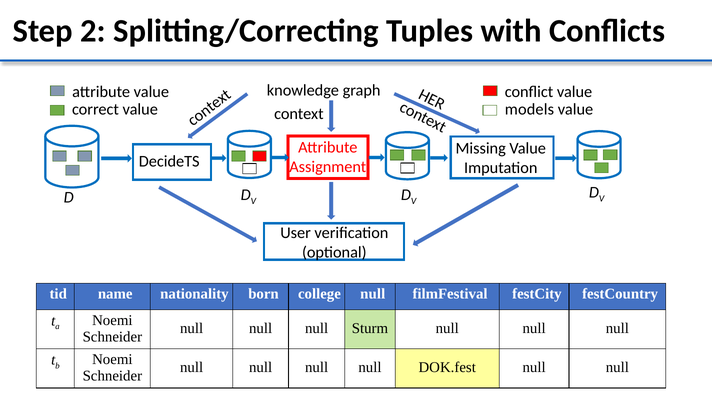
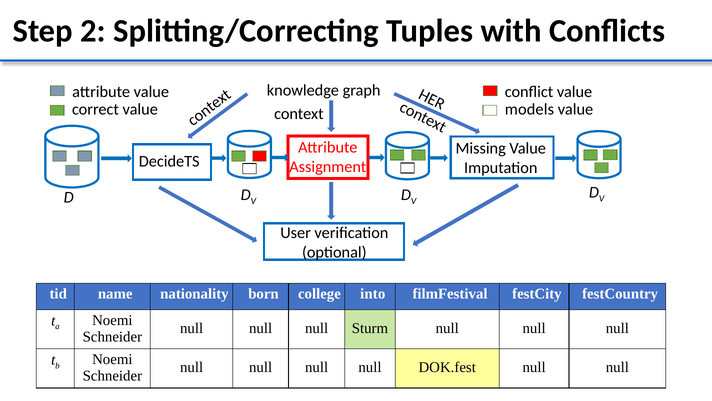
college null: null -> into
